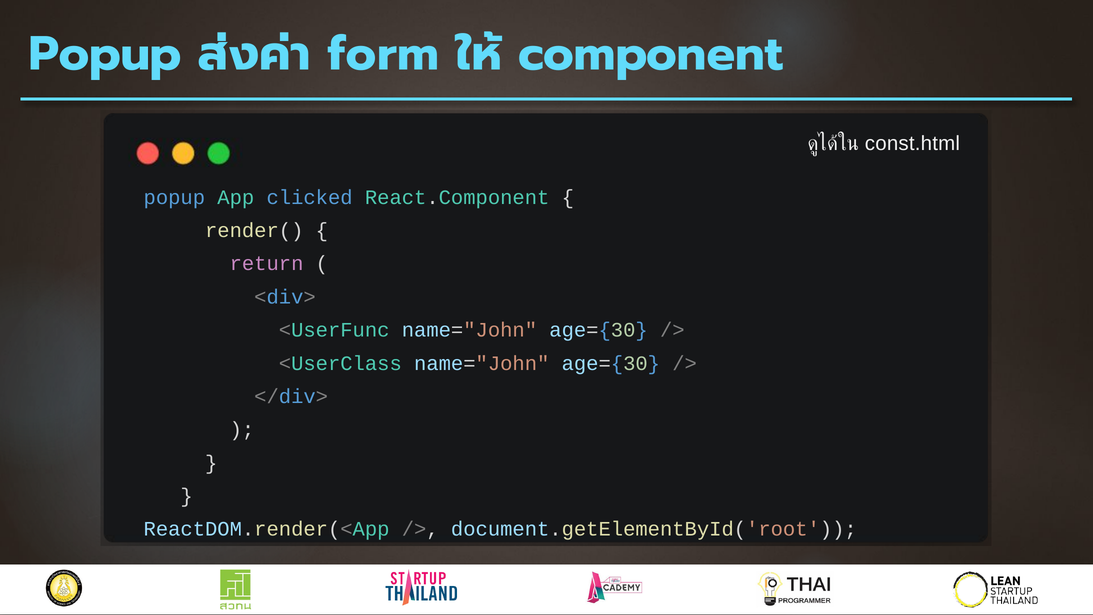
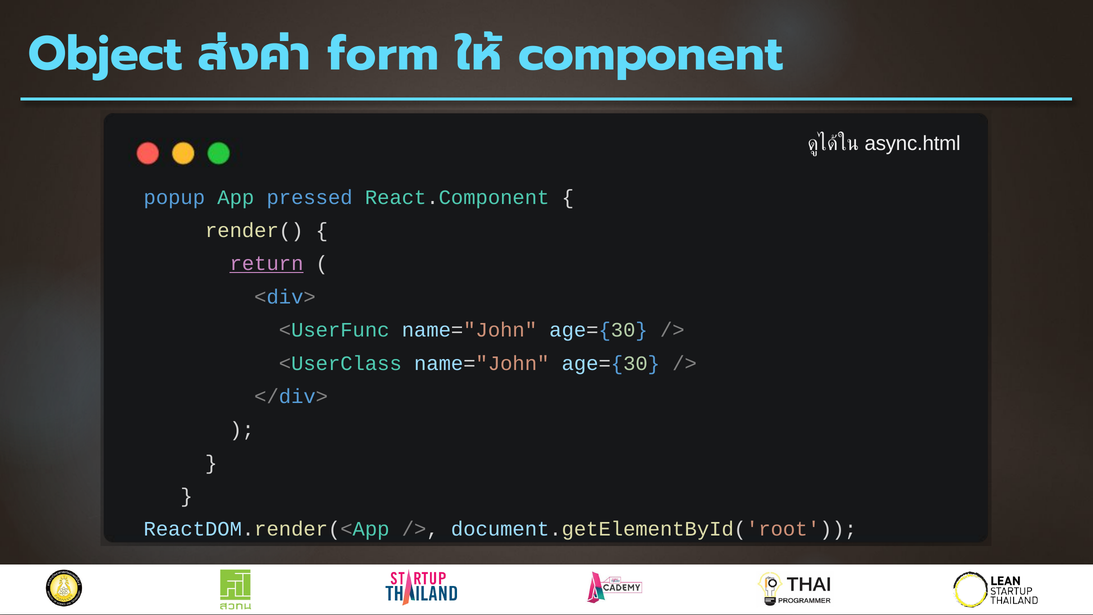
Popup at (105, 54): Popup -> Object
const.html: const.html -> async.html
clicked: clicked -> pressed
return underline: none -> present
